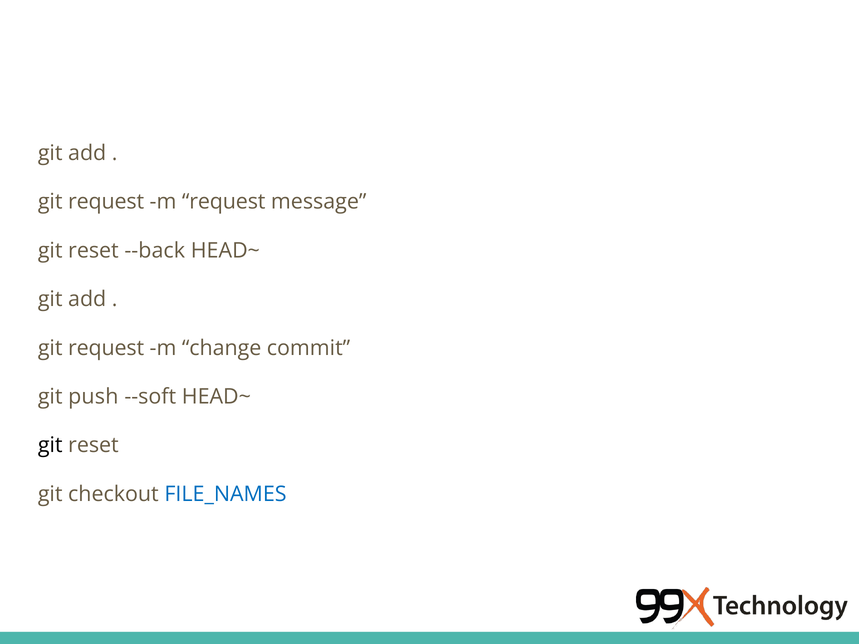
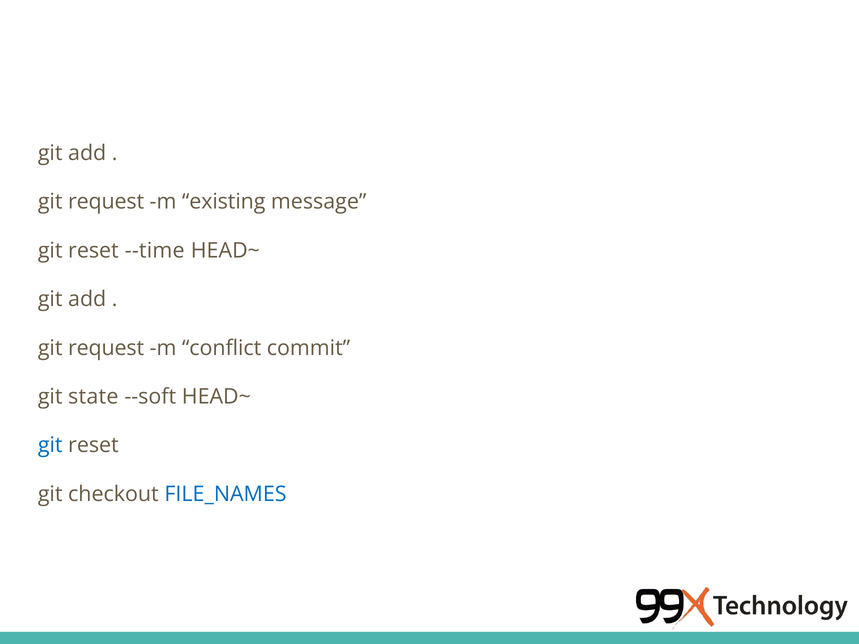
m request: request -> existing
--back: --back -> --time
change: change -> conflict
push: push -> state
git at (50, 445) colour: black -> blue
